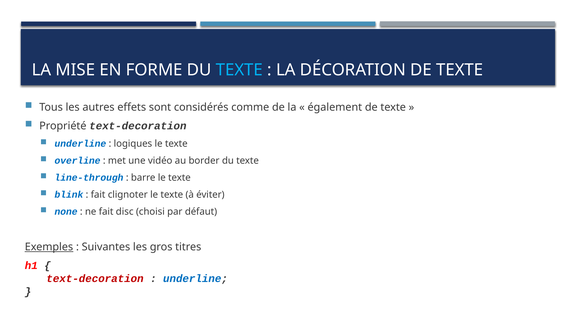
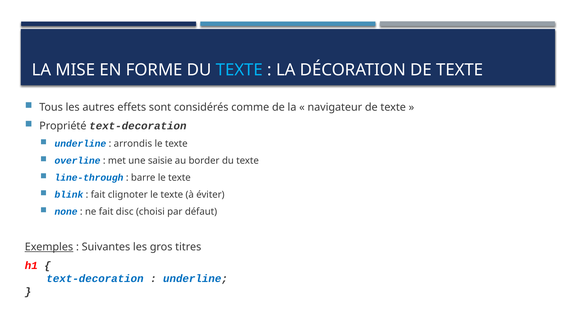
également: également -> navigateur
logiques: logiques -> arrondis
vidéo: vidéo -> saisie
text-decoration at (95, 279) colour: red -> blue
